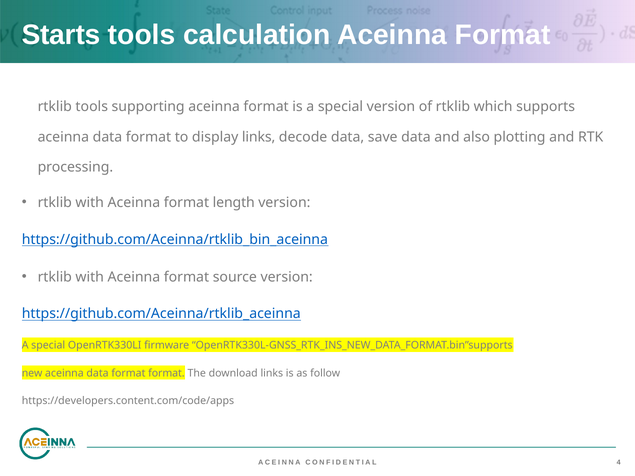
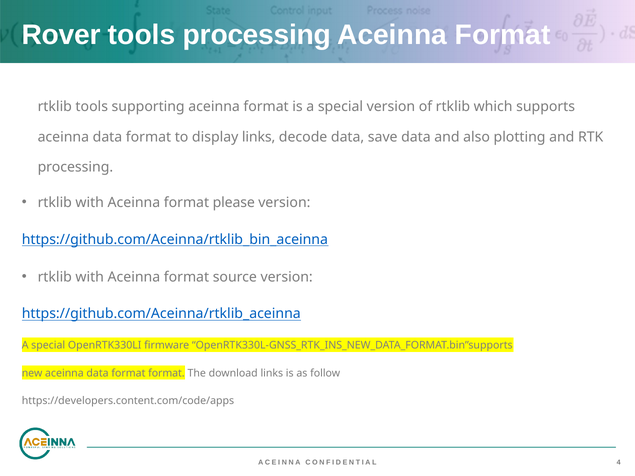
Starts: Starts -> Rover
tools calculation: calculation -> processing
length: length -> please
